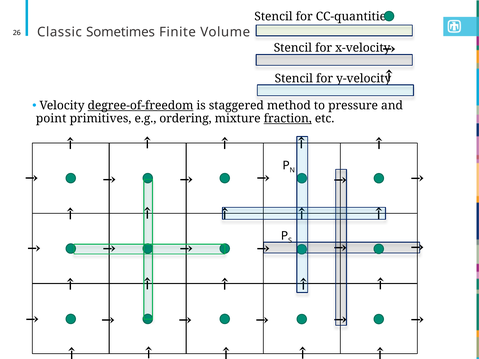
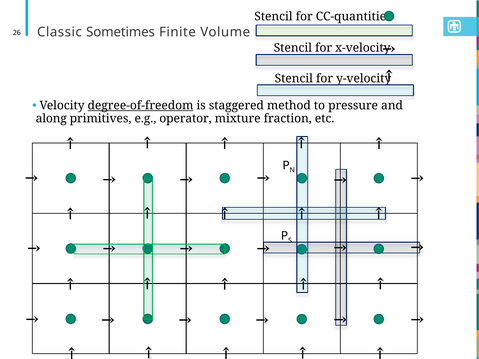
point: point -> along
ordering: ordering -> operator
fraction underline: present -> none
